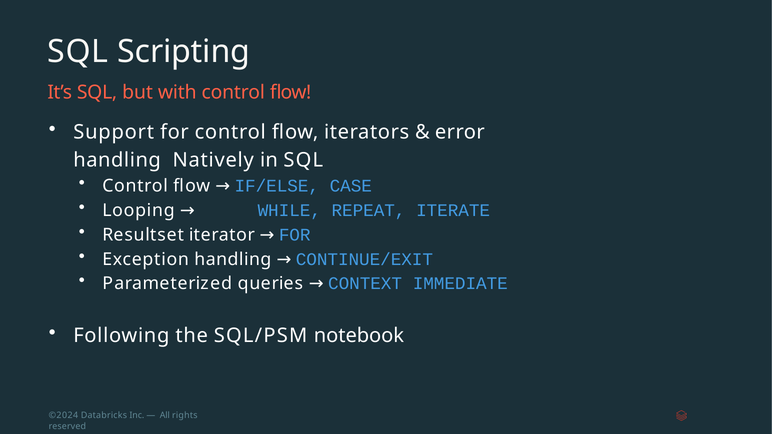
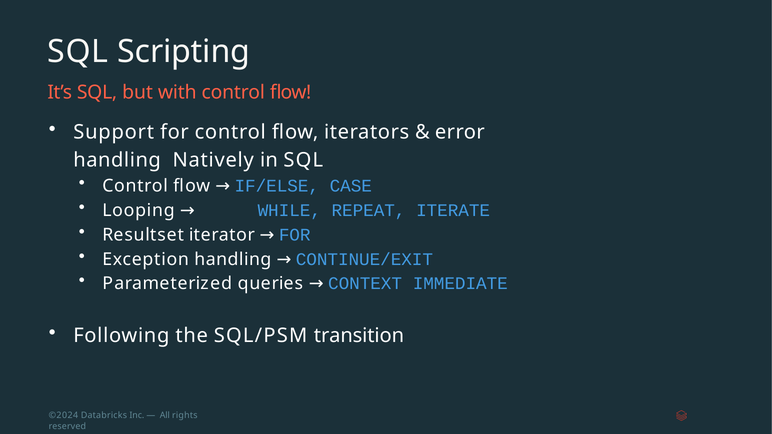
notebook: notebook -> transition
